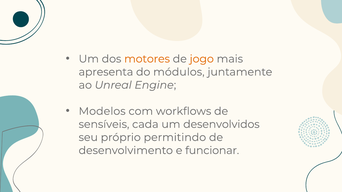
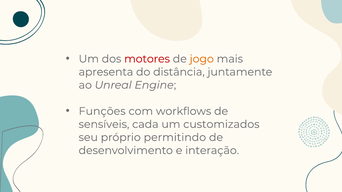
motores colour: orange -> red
módulos: módulos -> distância
Modelos: Modelos -> Funções
desenvolvidos: desenvolvidos -> customizados
funcionar: funcionar -> interação
